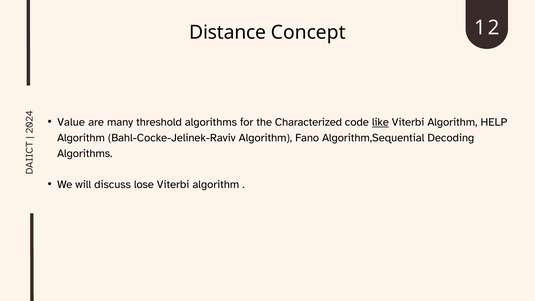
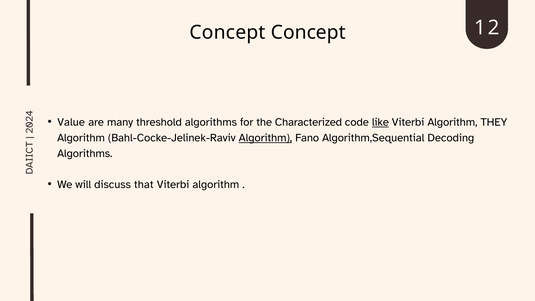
Distance at (228, 33): Distance -> Concept
HELP: HELP -> THEY
Algorithm at (265, 138) underline: none -> present
lose: lose -> that
